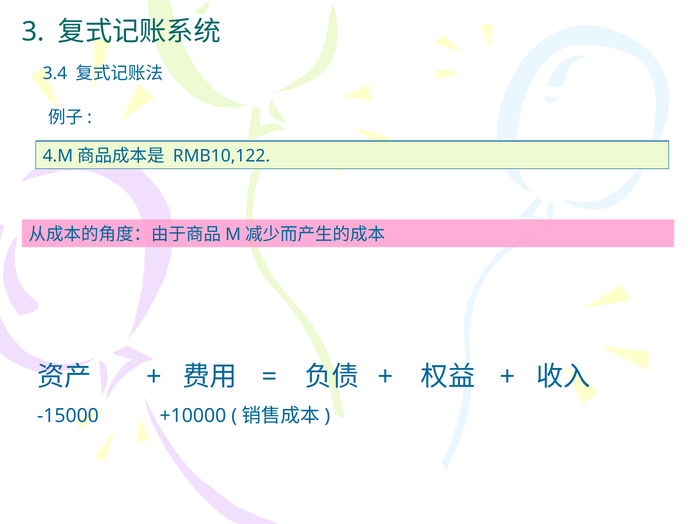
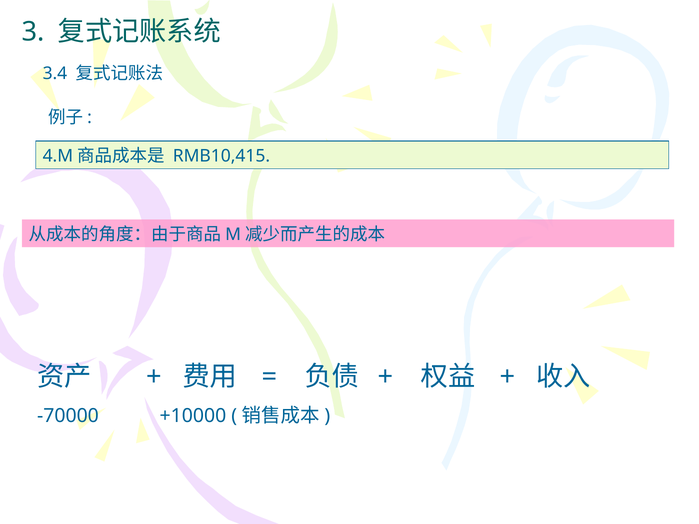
RMB10,122: RMB10,122 -> RMB10,415
-15000: -15000 -> -70000
